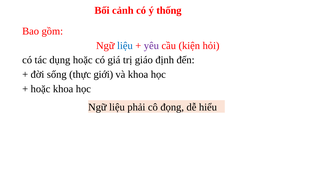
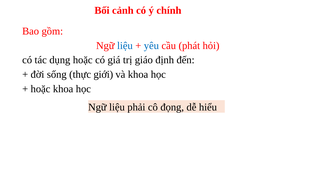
thống: thống -> chính
yêu colour: purple -> blue
kiện: kiện -> phát
